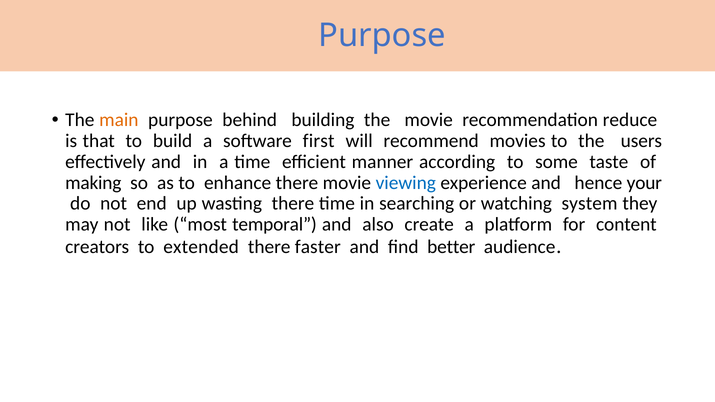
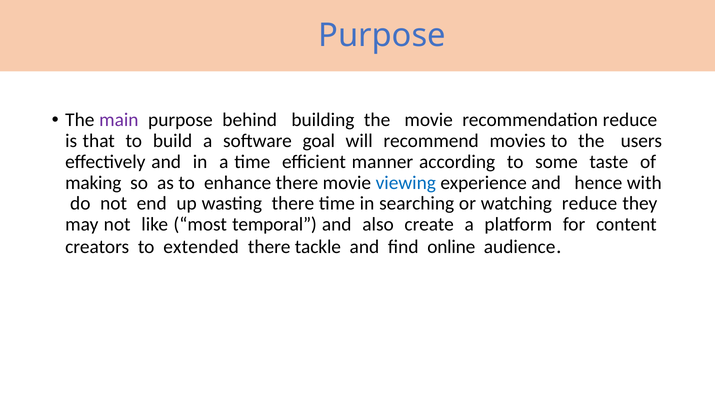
main colour: orange -> purple
first: first -> goal
your: your -> with
watching system: system -> reduce
faster: faster -> tackle
better: better -> online
